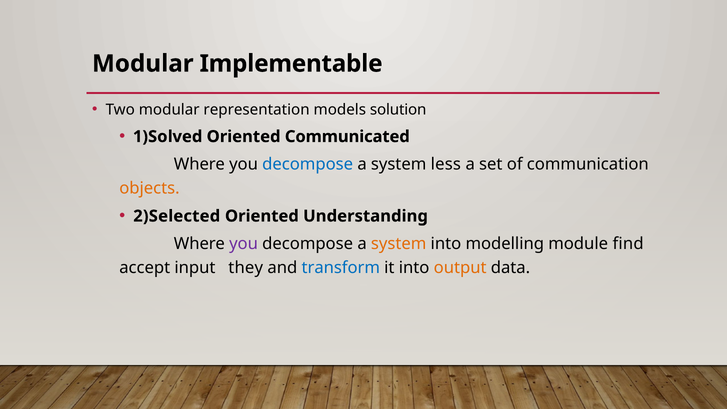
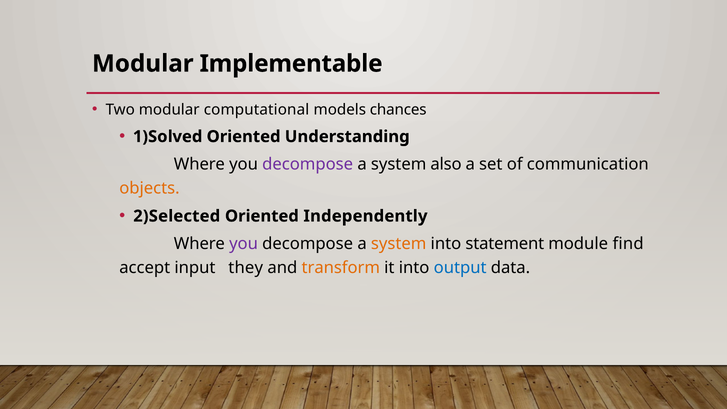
representation: representation -> computational
solution: solution -> chances
Communicated: Communicated -> Understanding
decompose at (308, 164) colour: blue -> purple
less: less -> also
Understanding: Understanding -> Independently
modelling: modelling -> statement
transform colour: blue -> orange
output colour: orange -> blue
